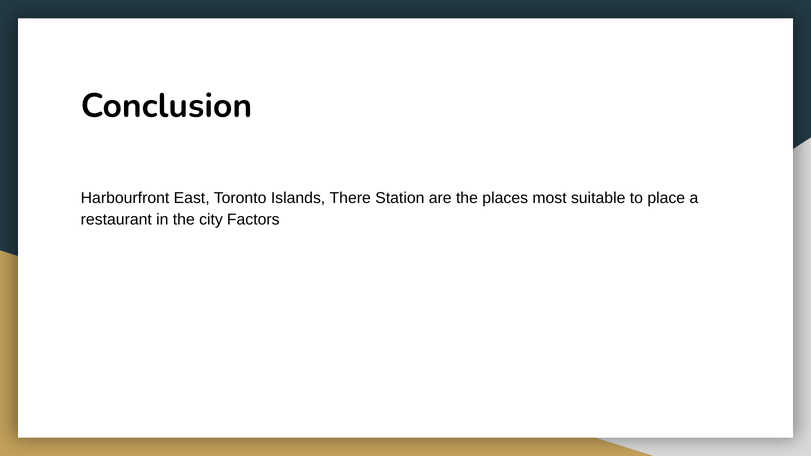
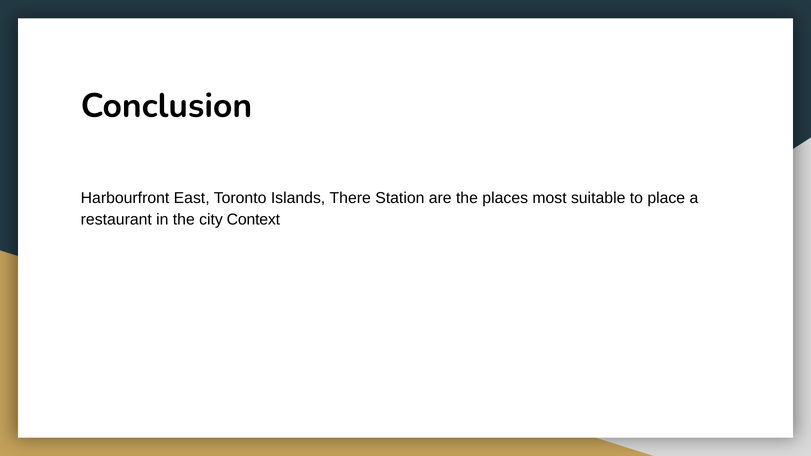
Factors: Factors -> Context
